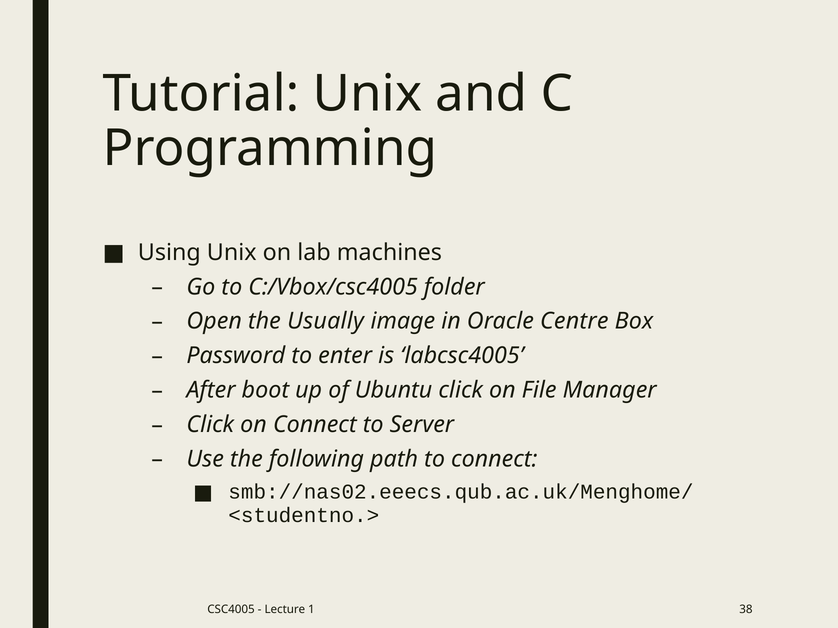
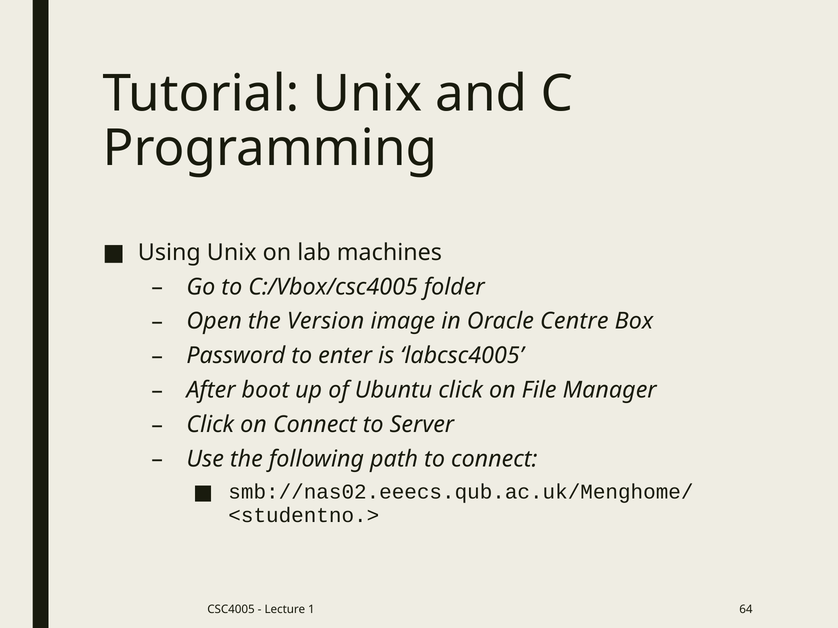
Usually: Usually -> Version
38: 38 -> 64
